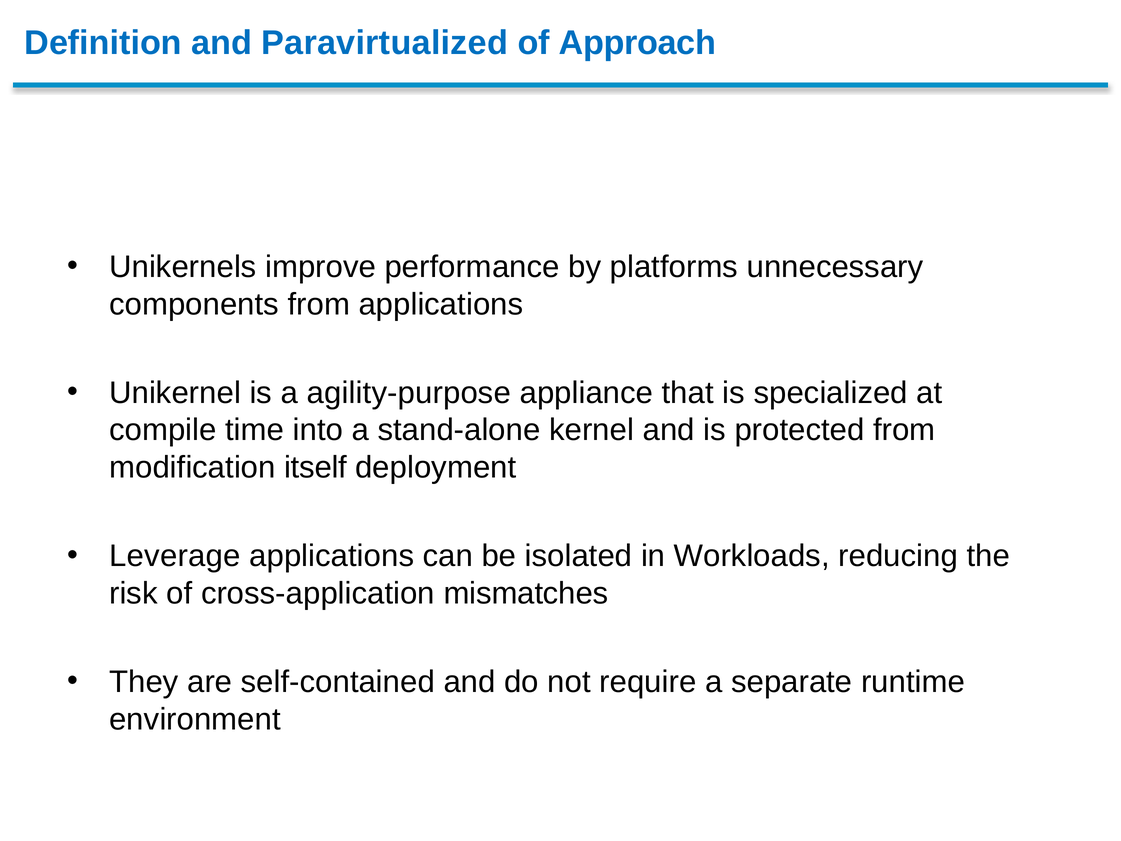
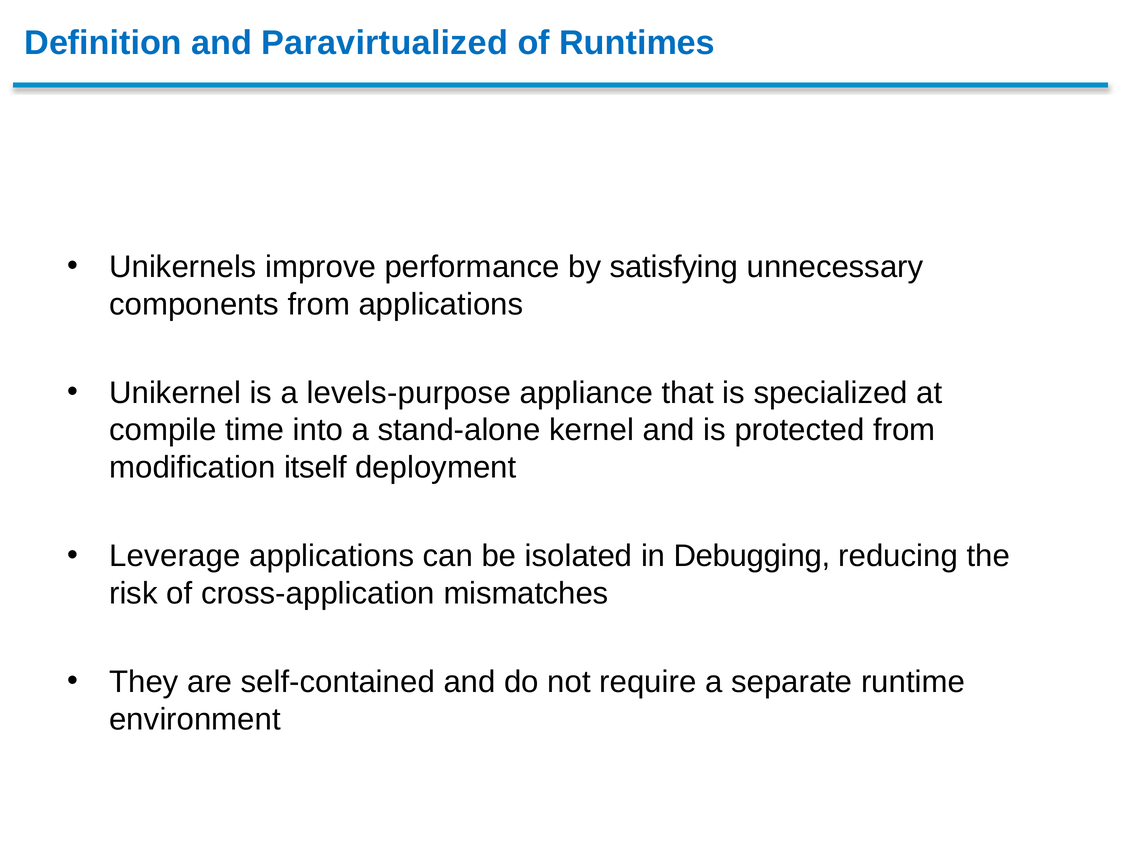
Approach: Approach -> Runtimes
platforms: platforms -> satisfying
agility-purpose: agility-purpose -> levels-purpose
Workloads: Workloads -> Debugging
